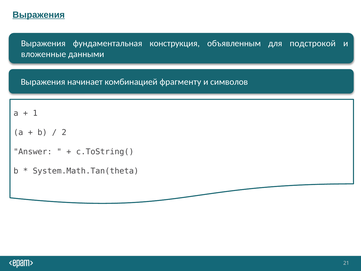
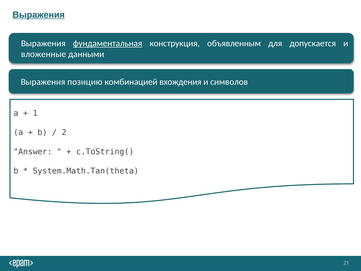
фундаментальная underline: none -> present
подстрокой: подстрокой -> допускается
начинает: начинает -> позицию
фрагменту: фрагменту -> вхождения
